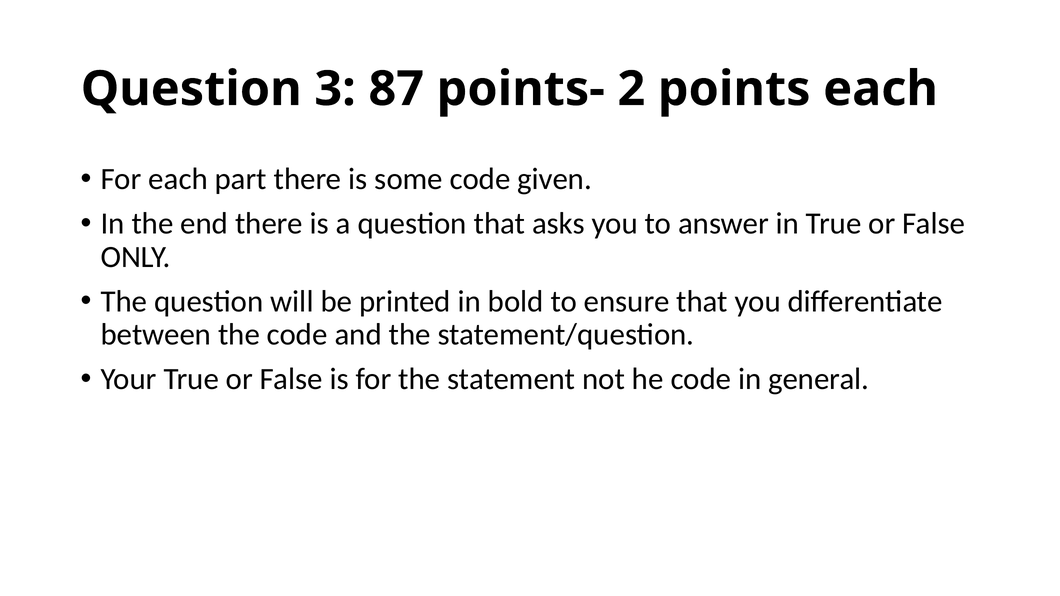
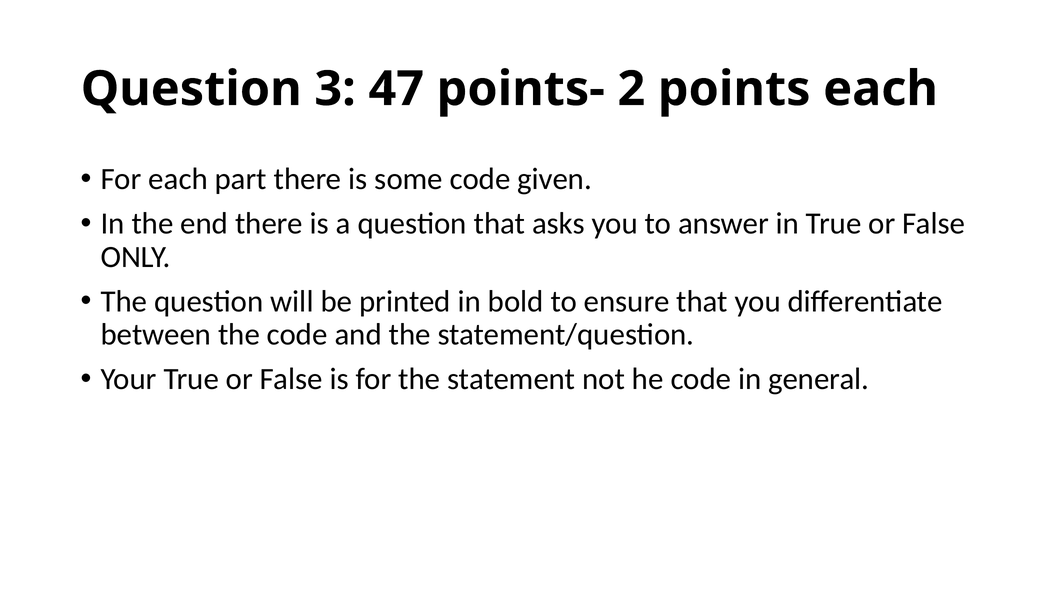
87: 87 -> 47
